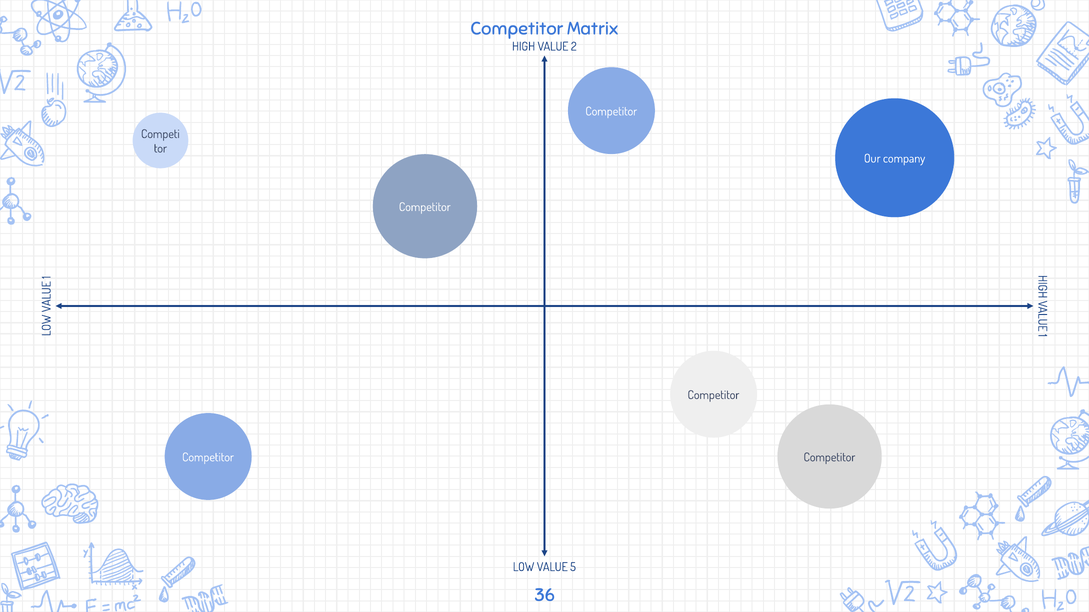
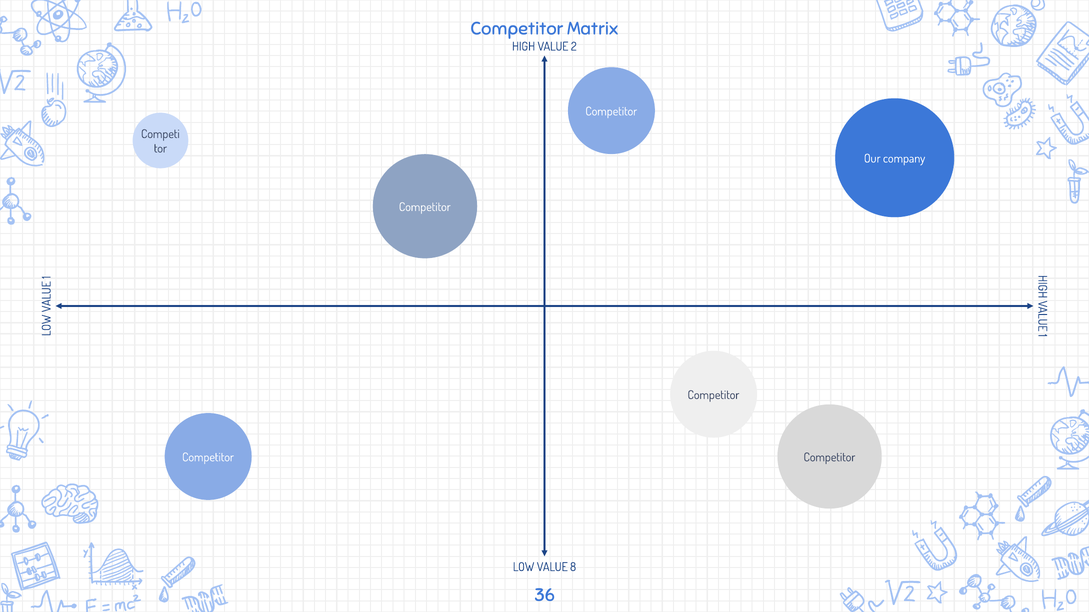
5: 5 -> 8
